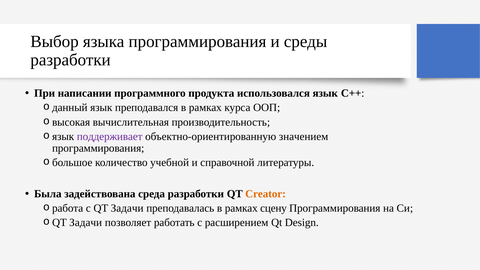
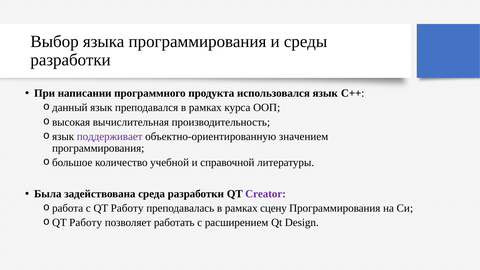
Creator colour: orange -> purple
QT Задачи: Задачи -> Работу
Задачи at (86, 223): Задачи -> Работу
